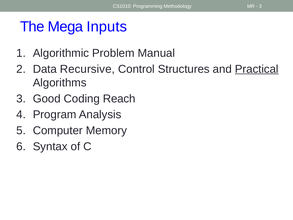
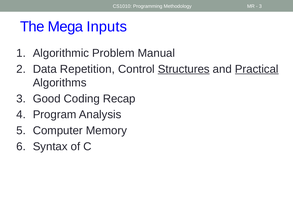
Recursive: Recursive -> Repetition
Structures underline: none -> present
Reach: Reach -> Recap
